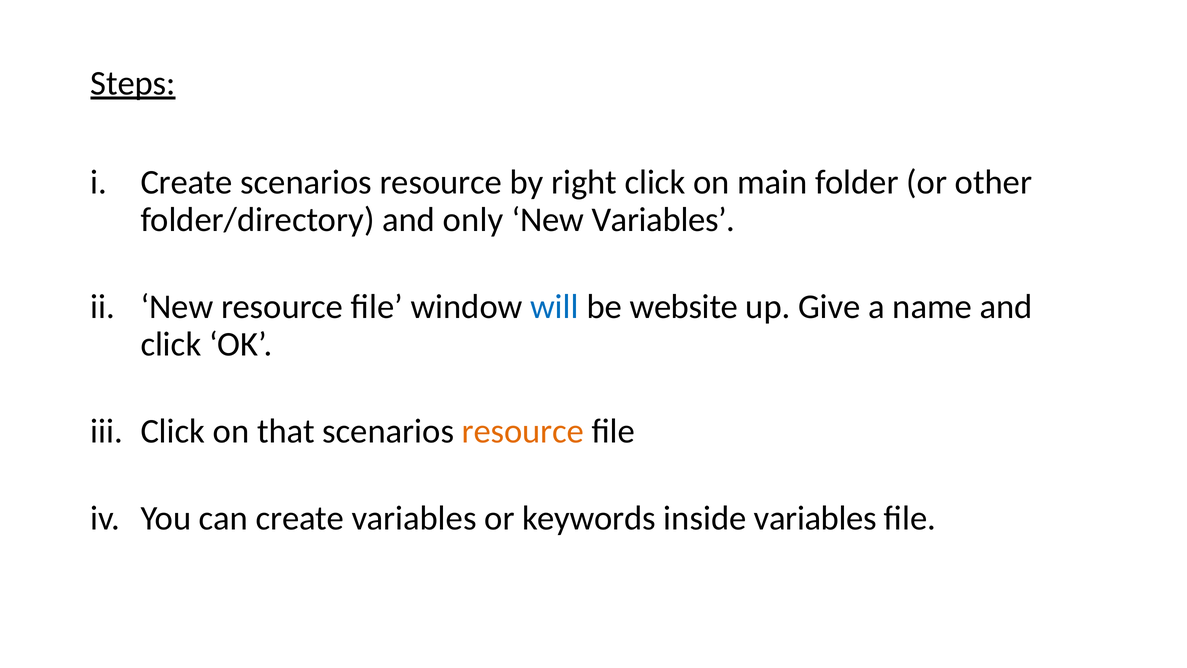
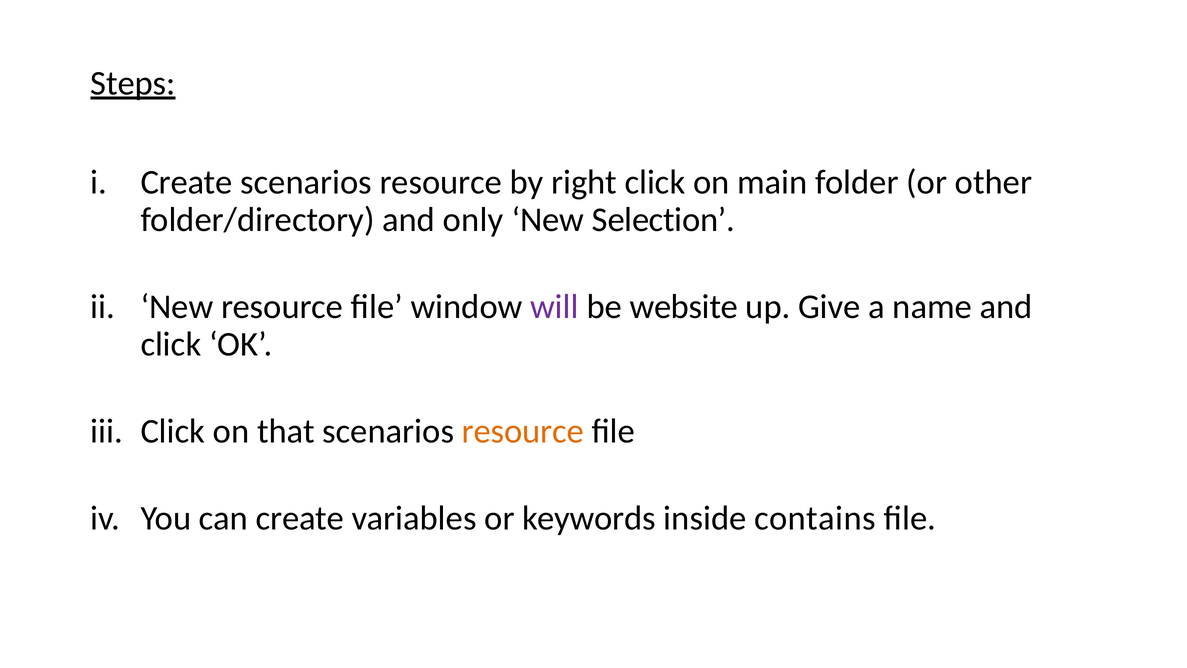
New Variables: Variables -> Selection
will colour: blue -> purple
inside variables: variables -> contains
